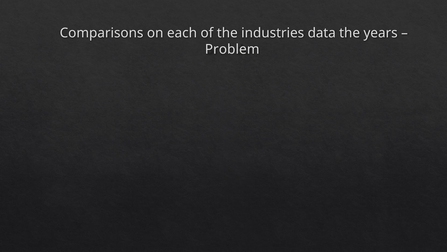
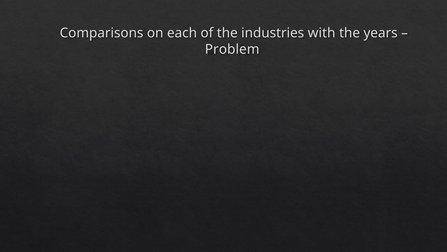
data: data -> with
